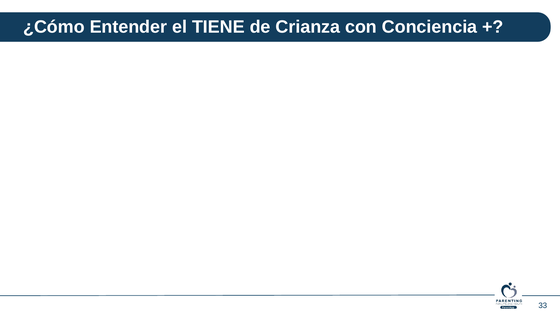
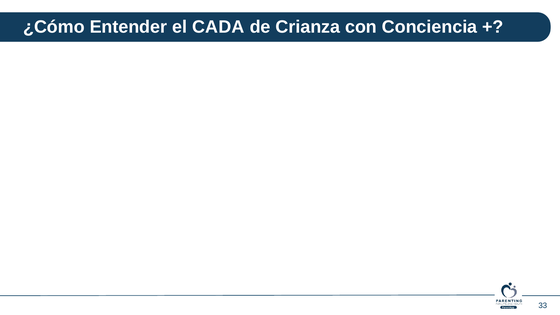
TIENE: TIENE -> CADA
